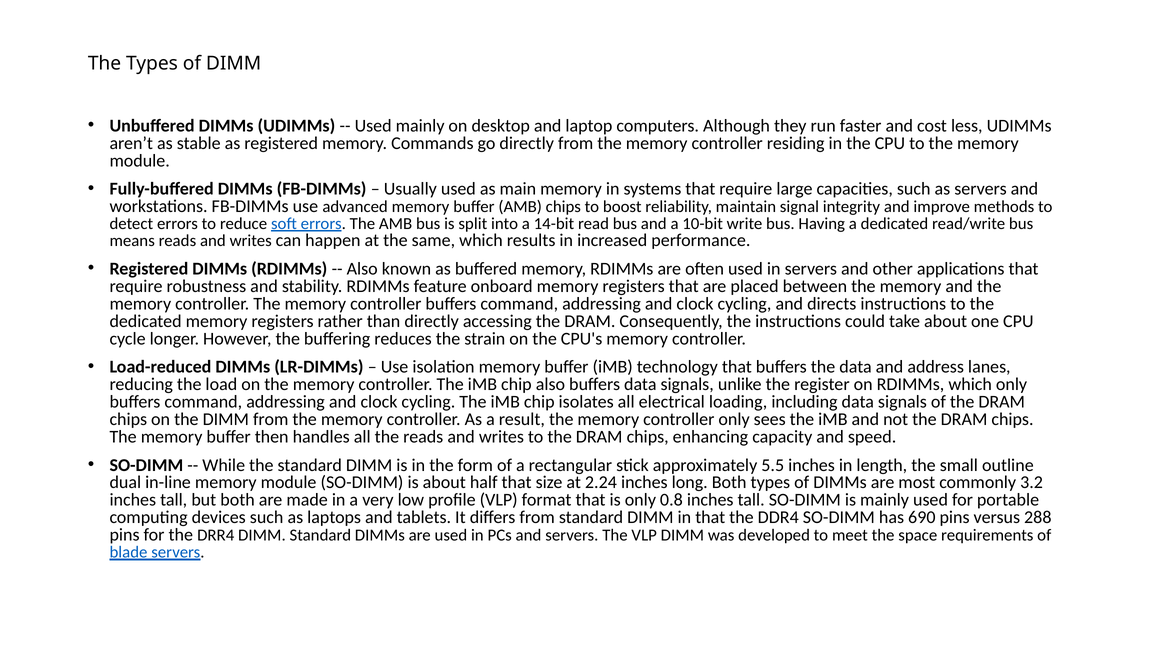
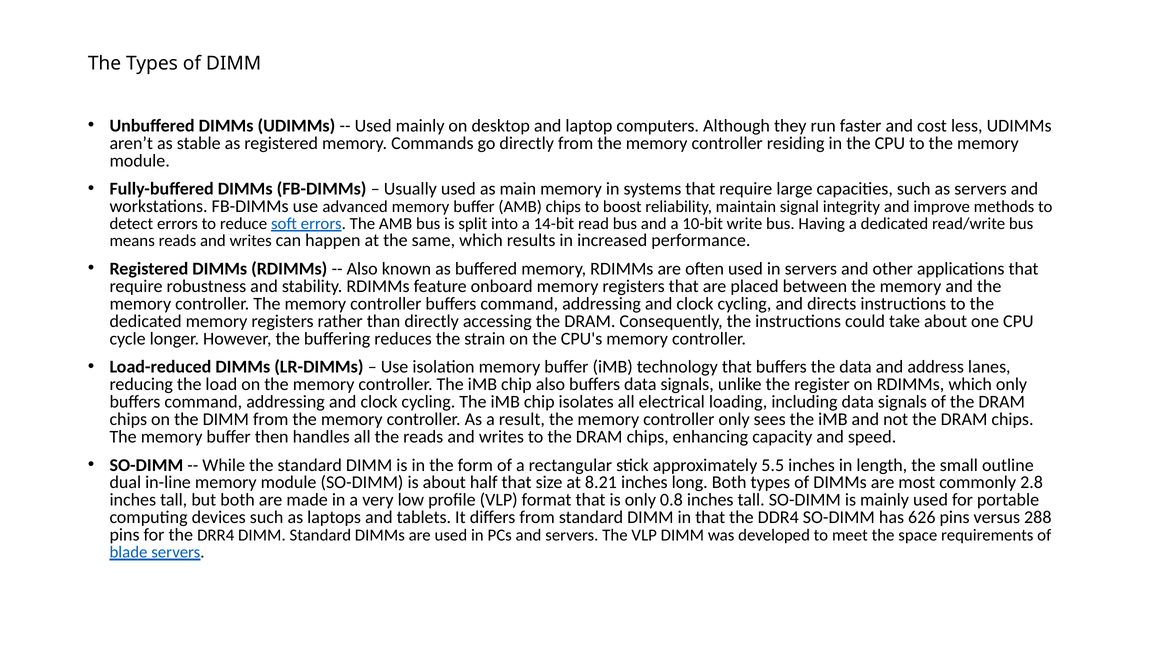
2.24: 2.24 -> 8.21
3.2: 3.2 -> 2.8
690: 690 -> 626
